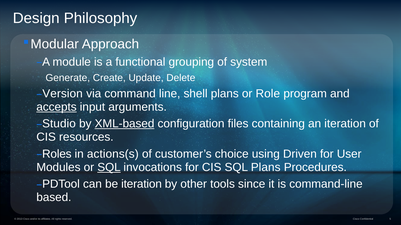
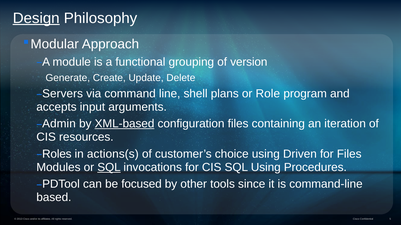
Design underline: none -> present
system: system -> version
Version: Version -> Servers
accepts underline: present -> none
Studio: Studio -> Admin
for User: User -> Files
SQL Plans: Plans -> Using
be iteration: iteration -> focused
